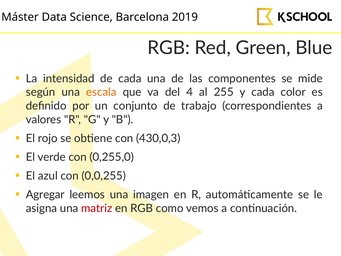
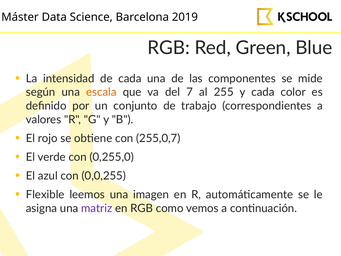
4: 4 -> 7
430,0,3: 430,0,3 -> 255,0,7
Agregar: Agregar -> Flexible
matriz colour: red -> purple
